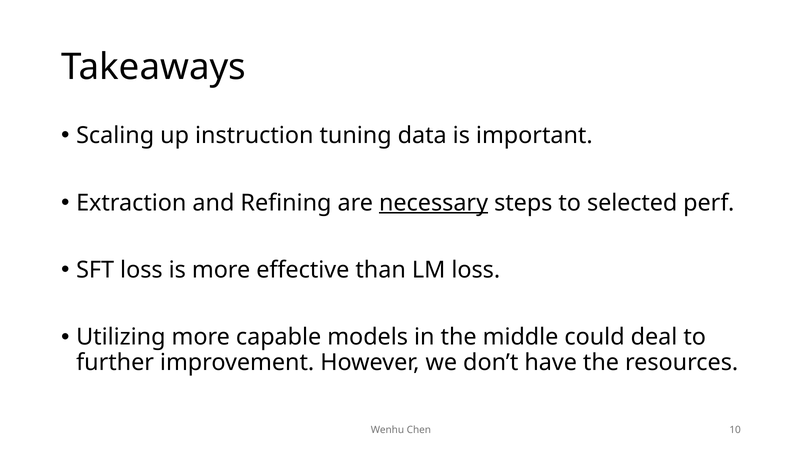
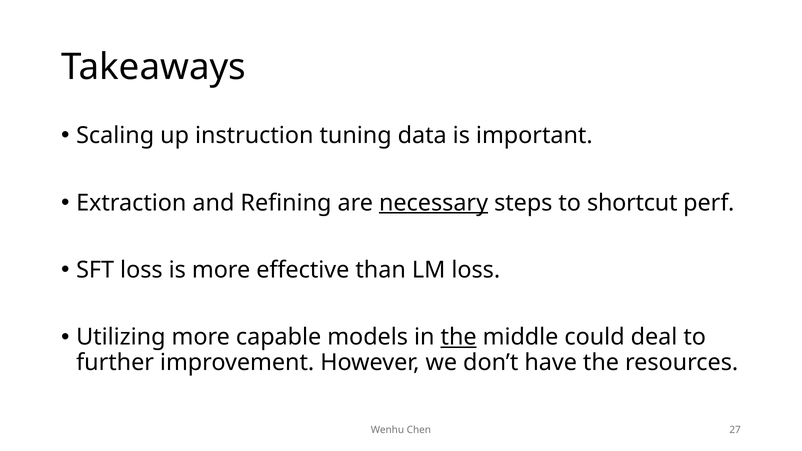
selected: selected -> shortcut
the at (459, 337) underline: none -> present
10: 10 -> 27
